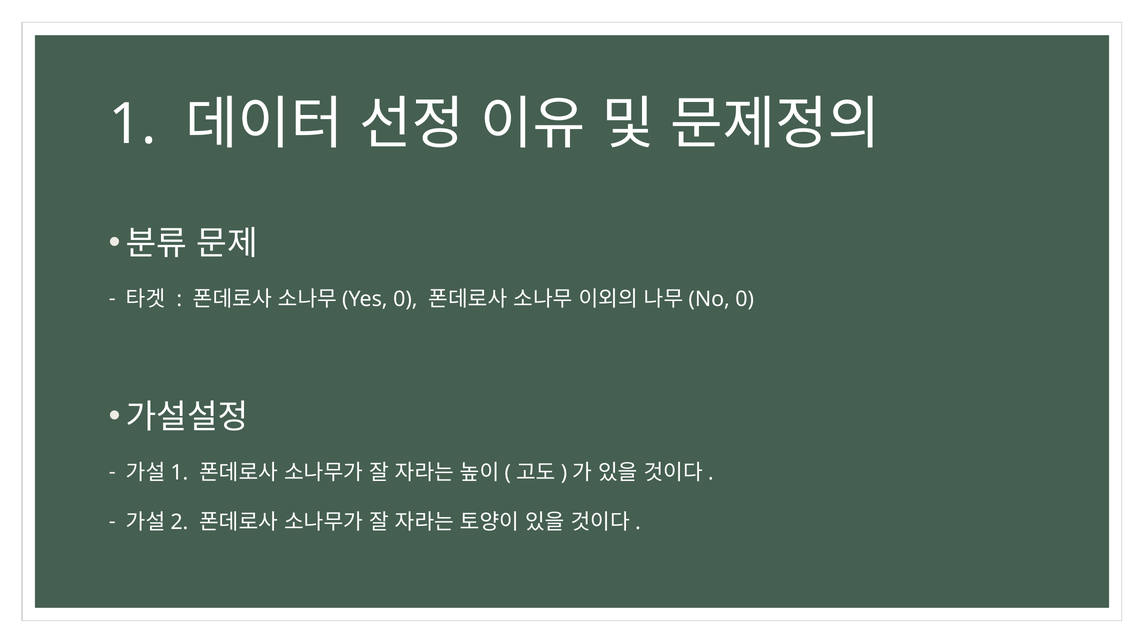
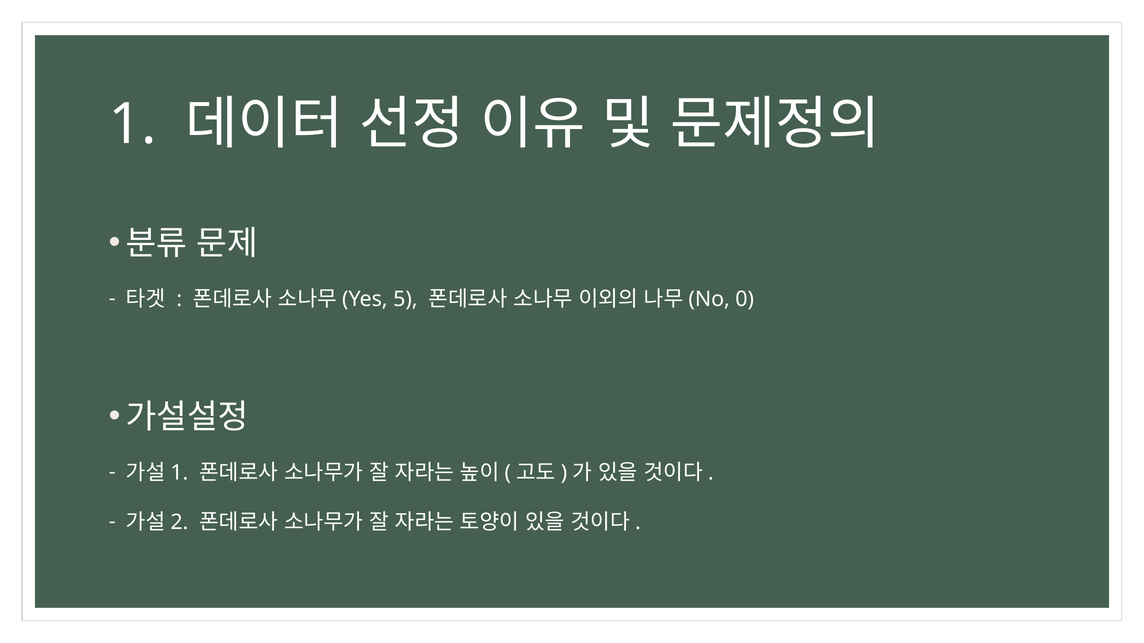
0 at (405, 300): 0 -> 5
